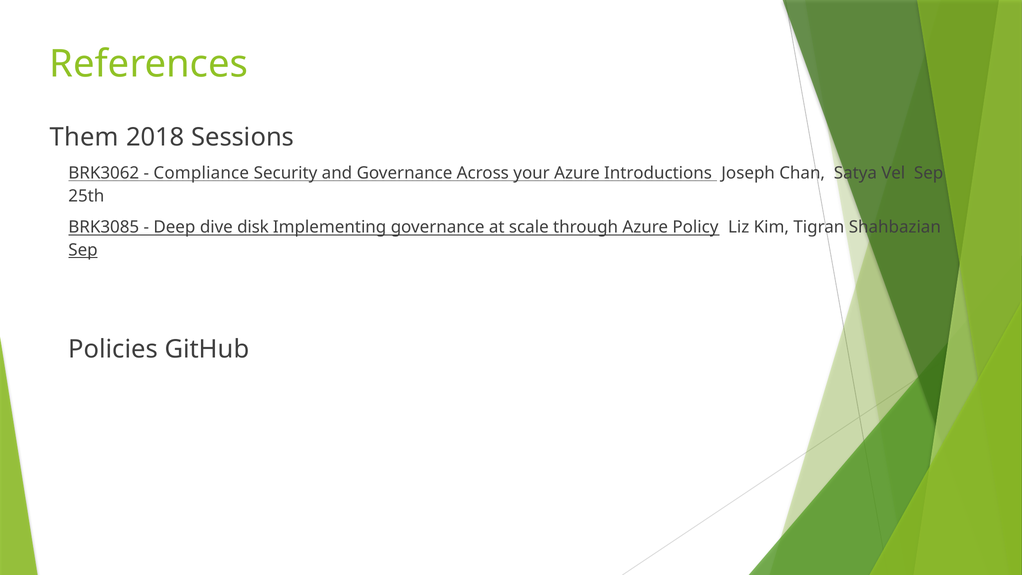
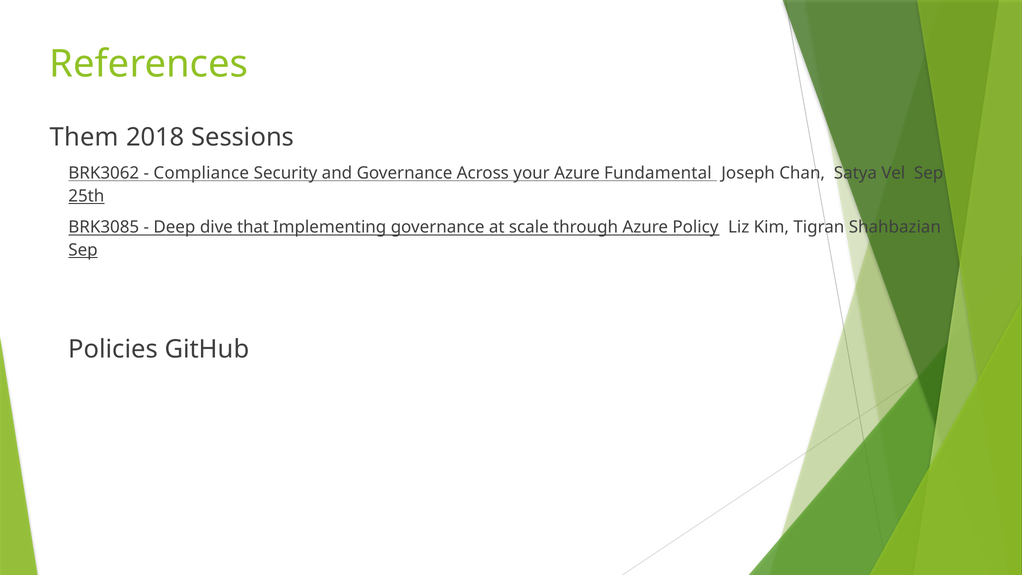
Introductions: Introductions -> Fundamental
25th underline: none -> present
disk: disk -> that
